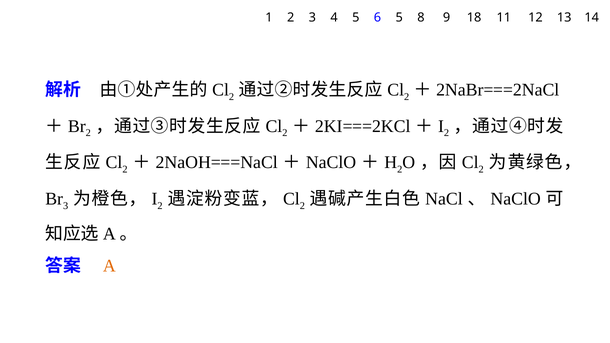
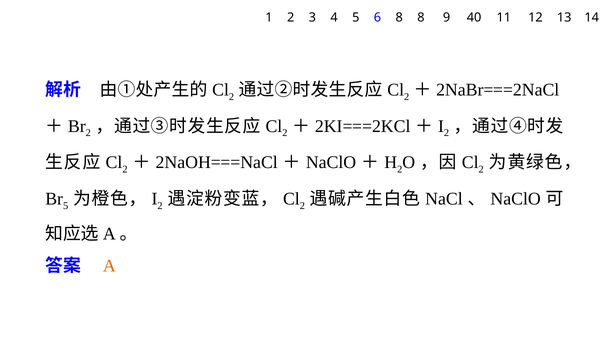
6 5: 5 -> 8
18: 18 -> 40
3 at (66, 206): 3 -> 5
